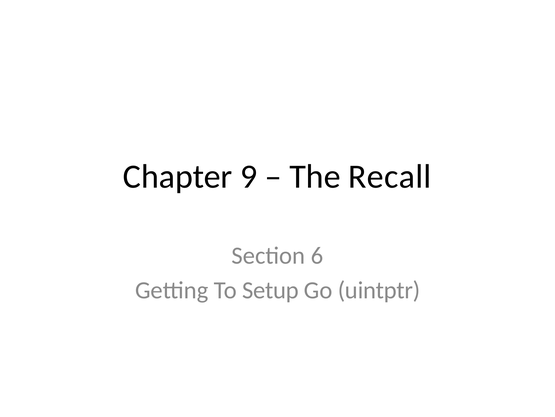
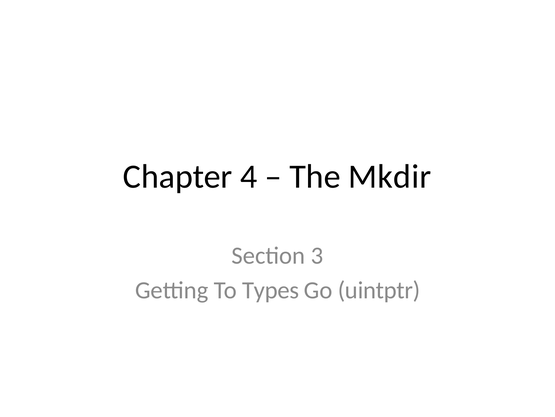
9: 9 -> 4
Recall: Recall -> Mkdir
6: 6 -> 3
Setup: Setup -> Types
